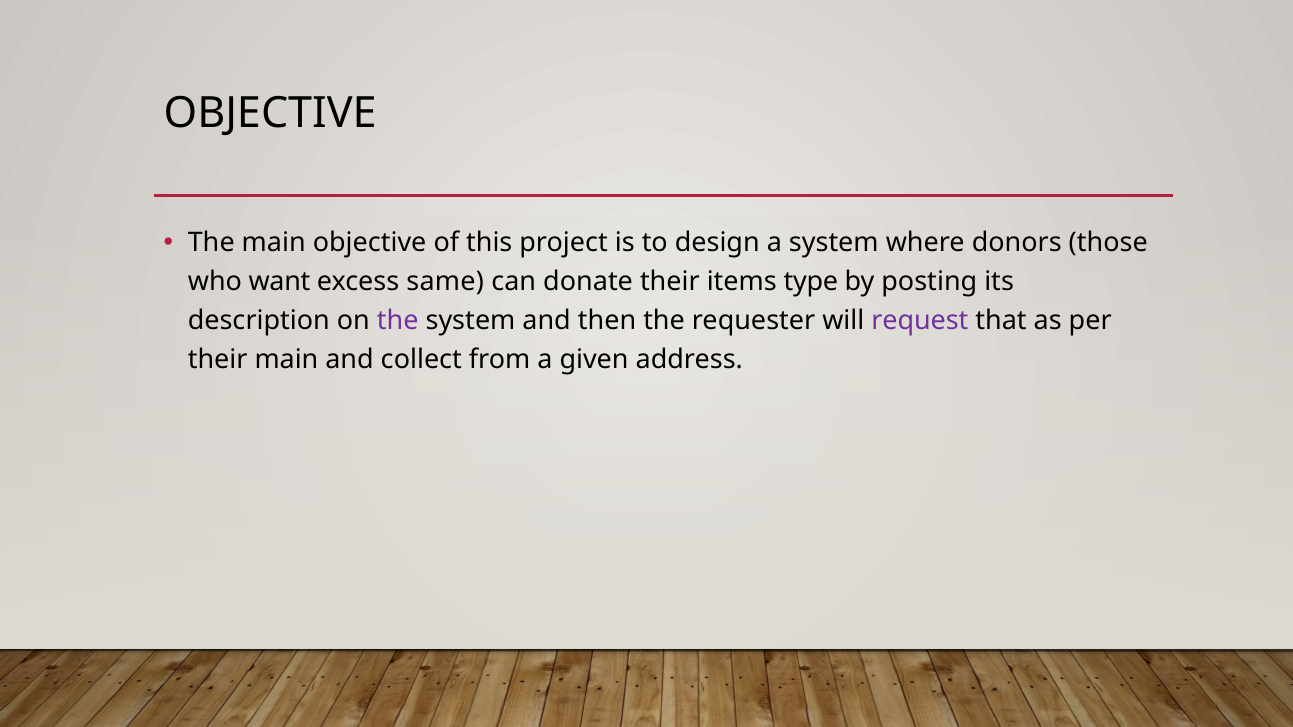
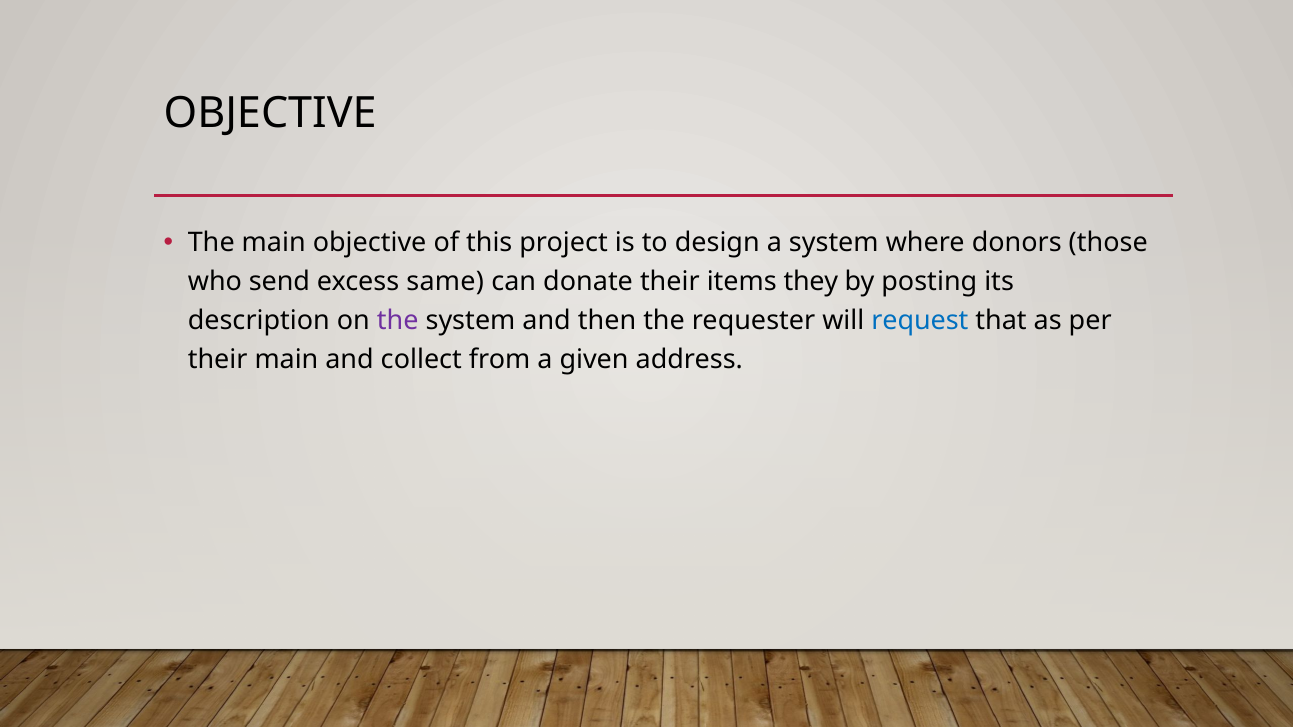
want: want -> send
type: type -> they
request colour: purple -> blue
